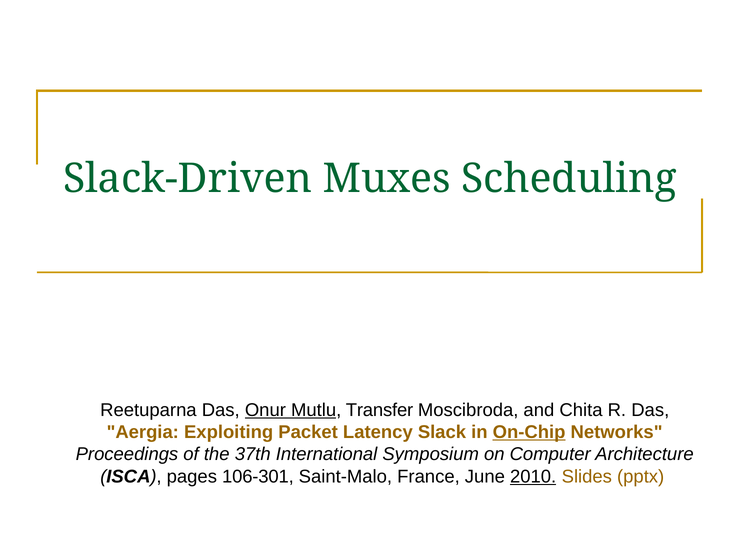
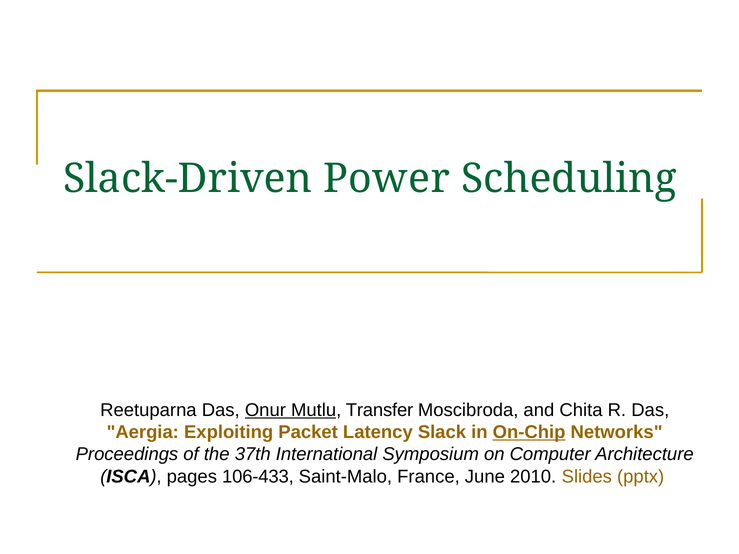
Muxes: Muxes -> Power
106-301: 106-301 -> 106-433
2010 underline: present -> none
